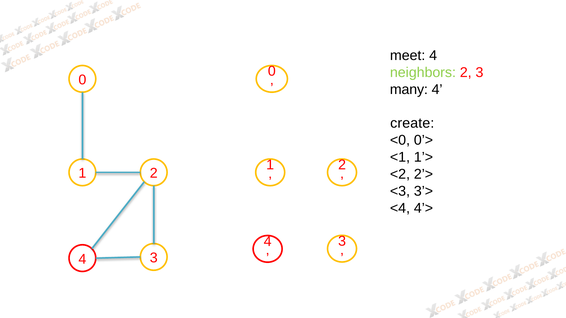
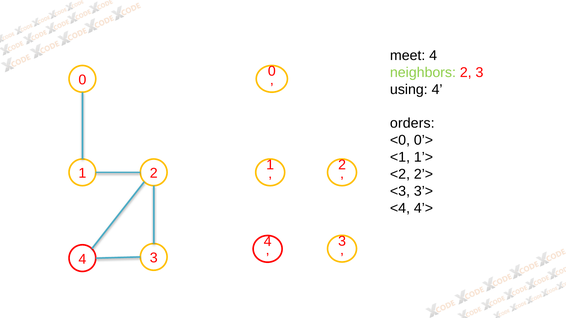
many: many -> using
create: create -> orders
